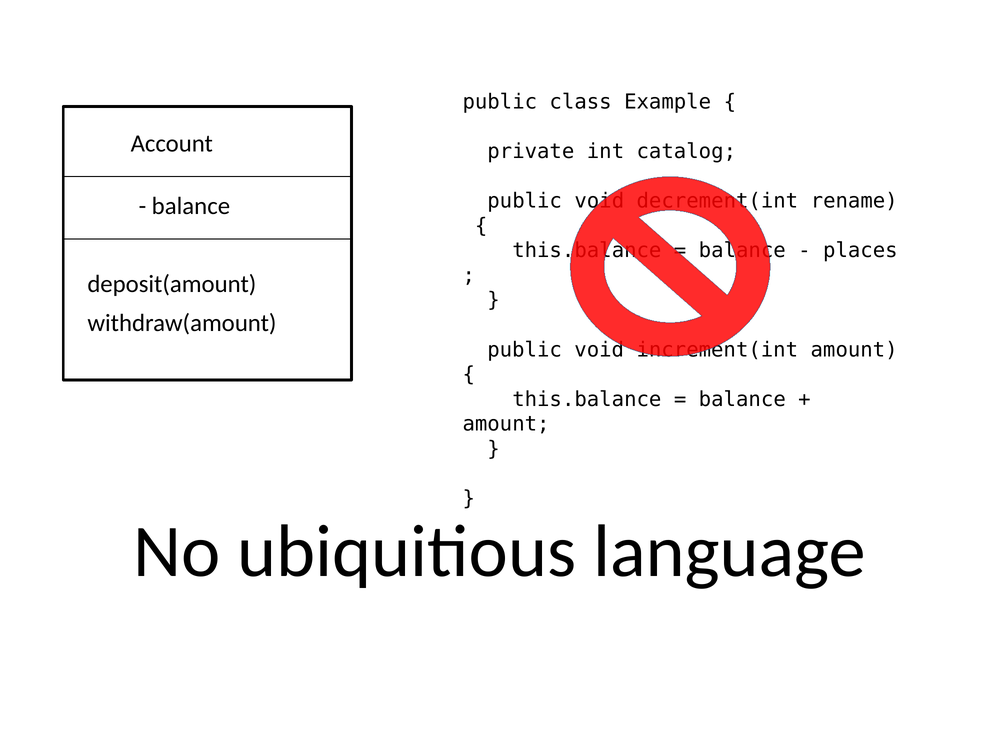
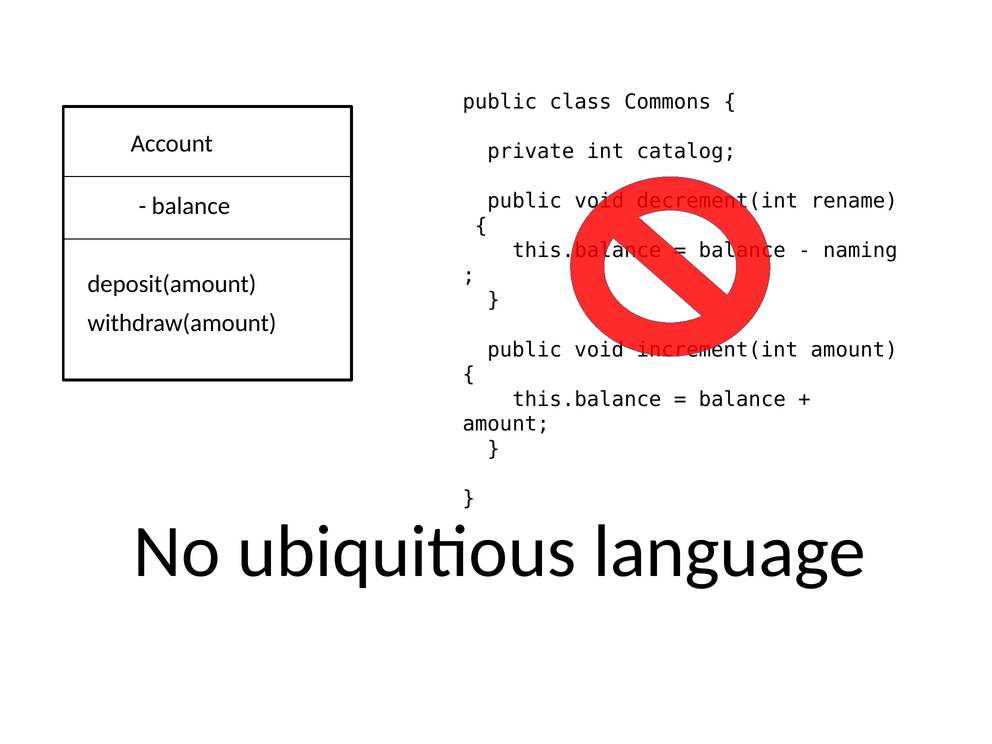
Example: Example -> Commons
places: places -> naming
